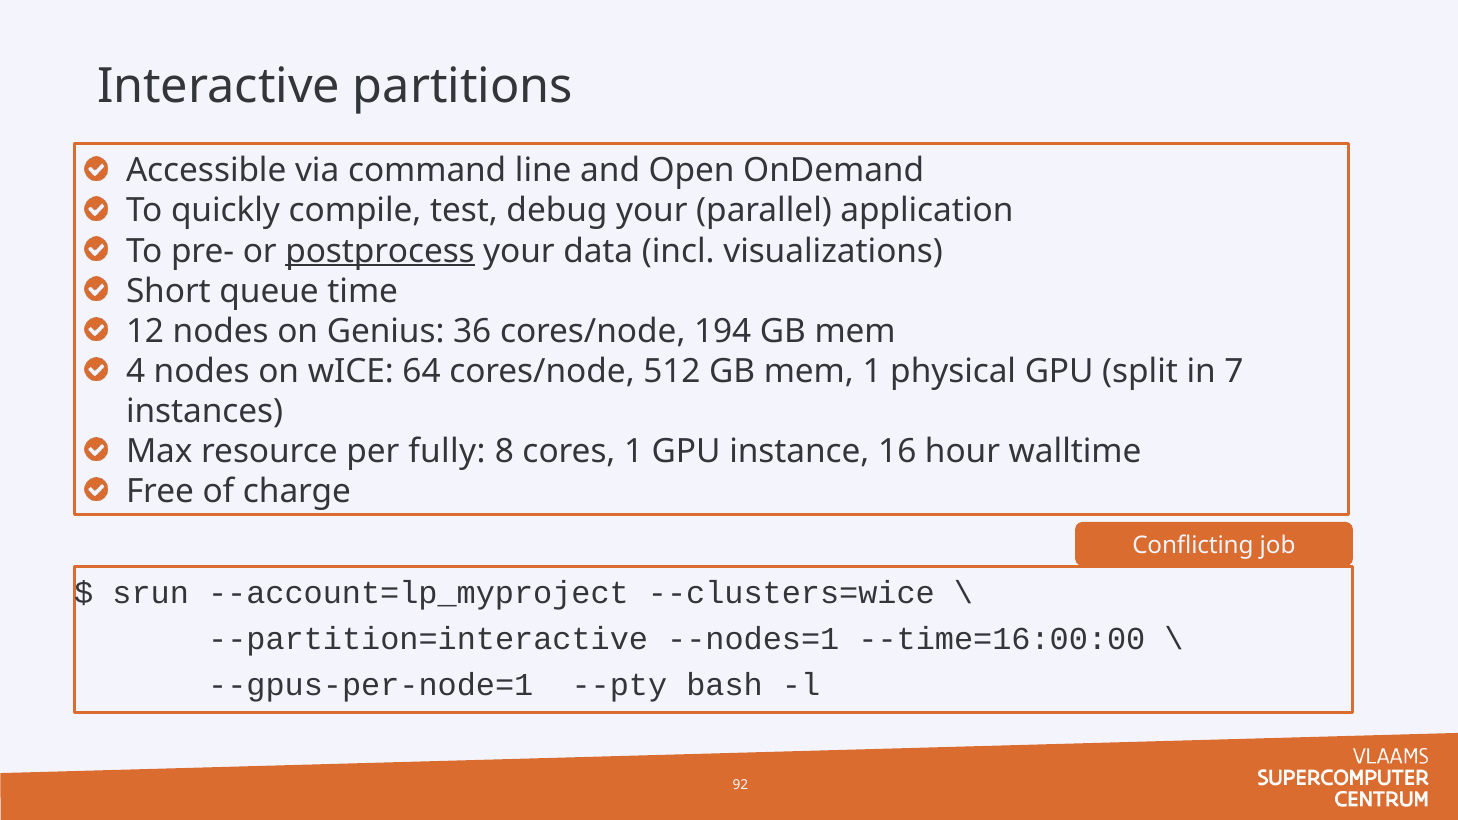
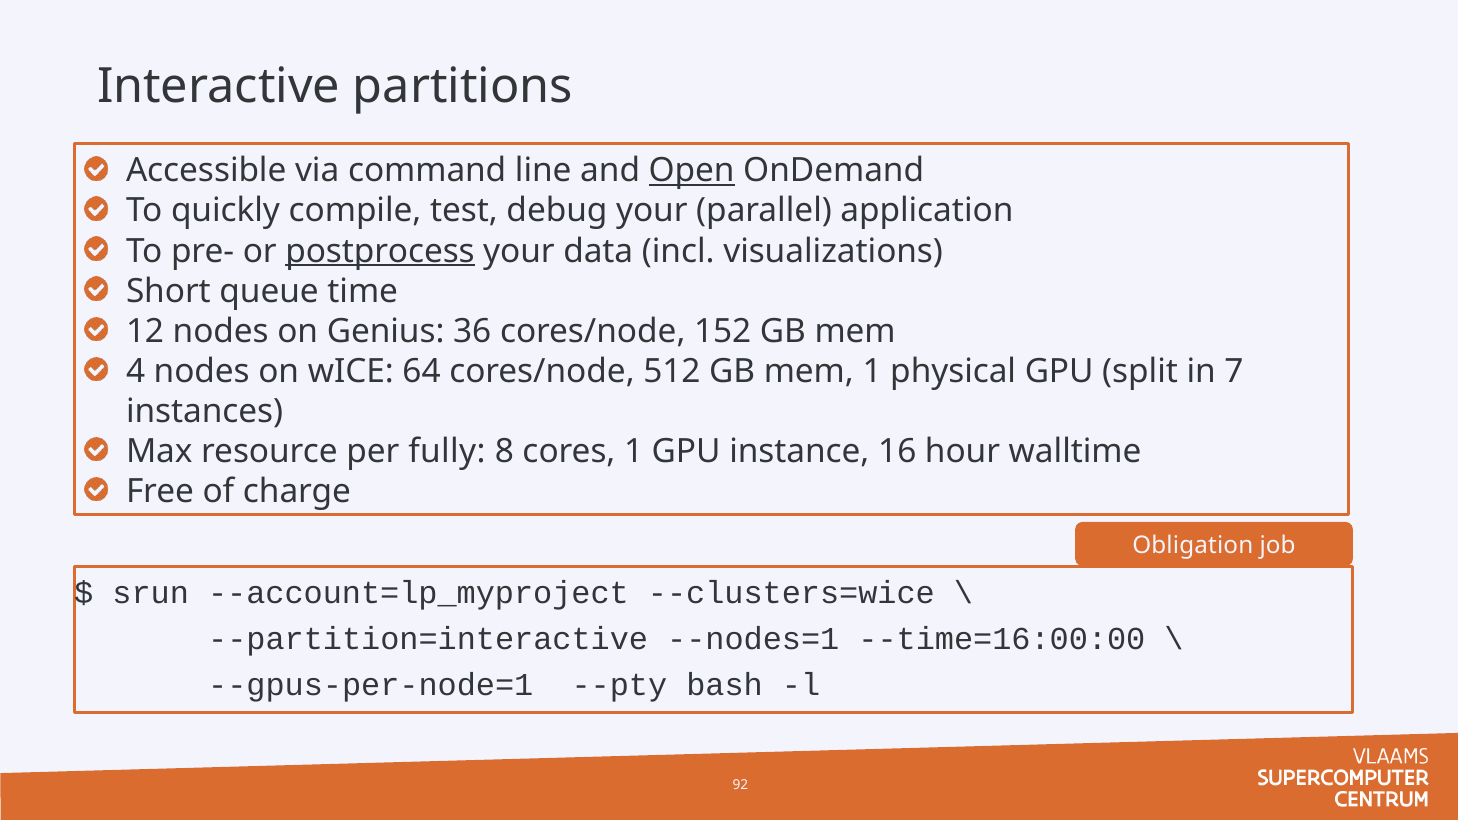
Open underline: none -> present
194: 194 -> 152
Conflicting: Conflicting -> Obligation
